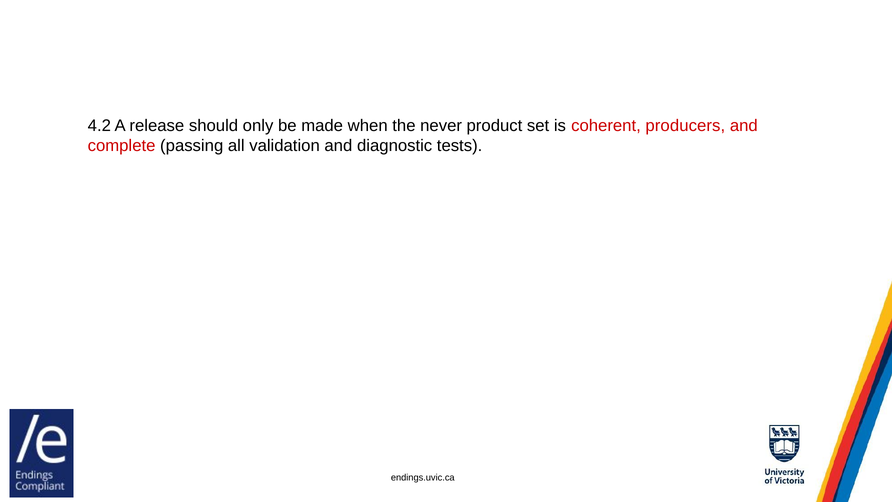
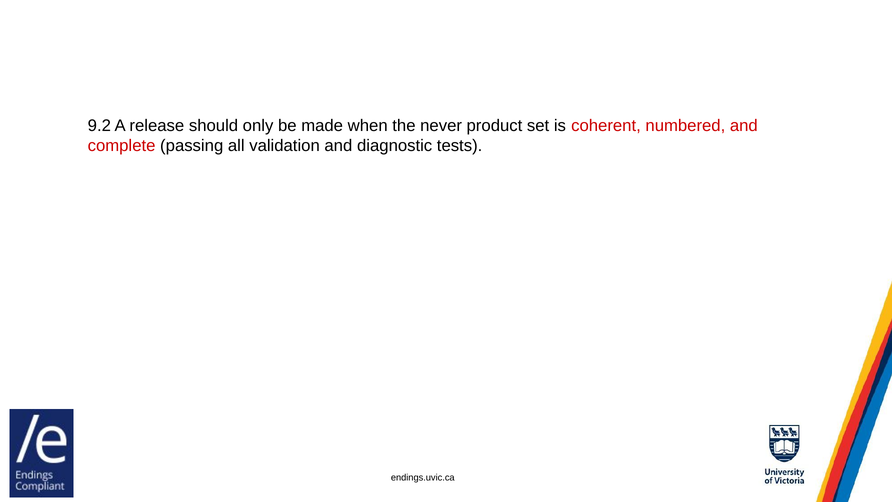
4.2: 4.2 -> 9.2
producers: producers -> numbered
